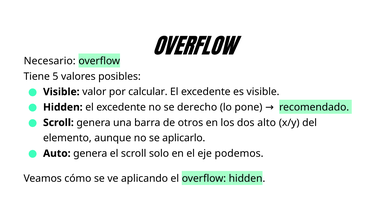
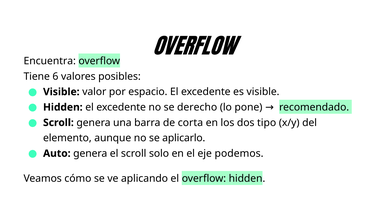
Necesario: Necesario -> Encuentra
5: 5 -> 6
calcular: calcular -> espacio
otros: otros -> corta
alto: alto -> tipo
